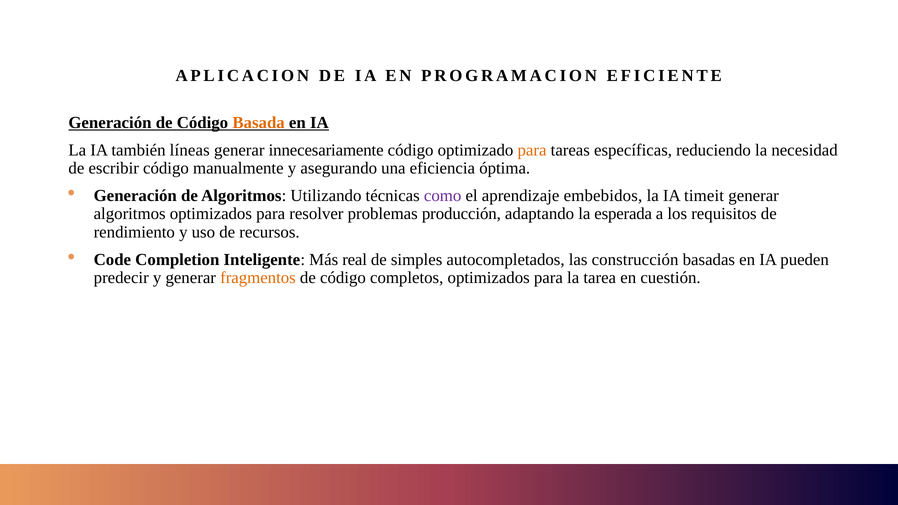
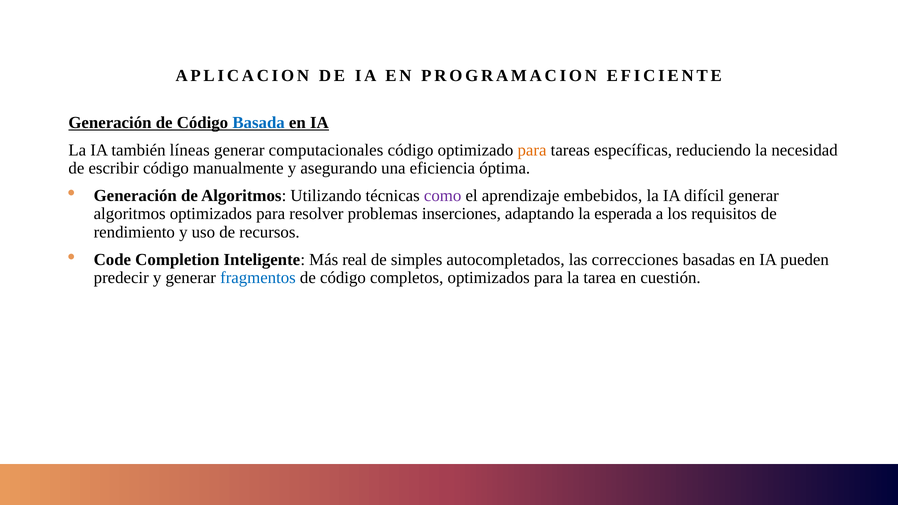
Basada colour: orange -> blue
innecesariamente: innecesariamente -> computacionales
timeit: timeit -> difícil
producción: producción -> inserciones
construcción: construcción -> correcciones
fragmentos colour: orange -> blue
